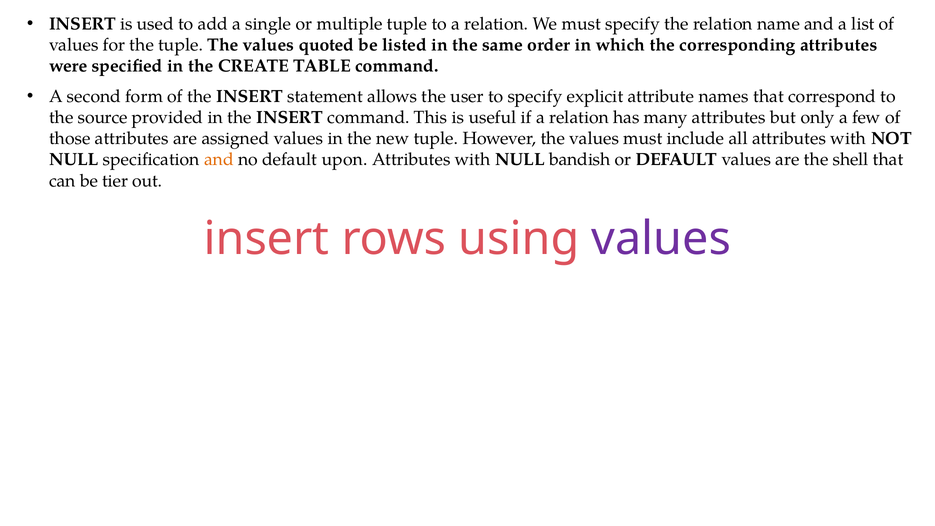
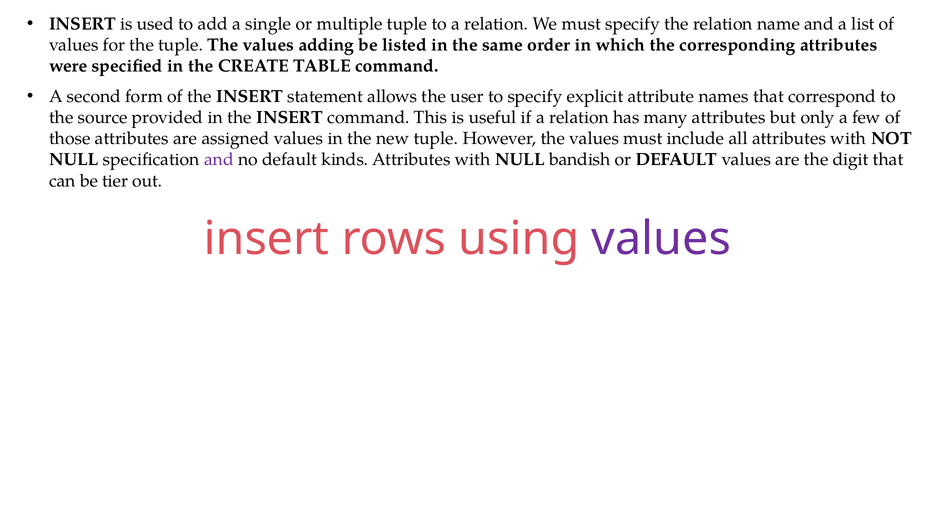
quoted: quoted -> adding
and at (219, 160) colour: orange -> purple
upon: upon -> kinds
shell: shell -> digit
